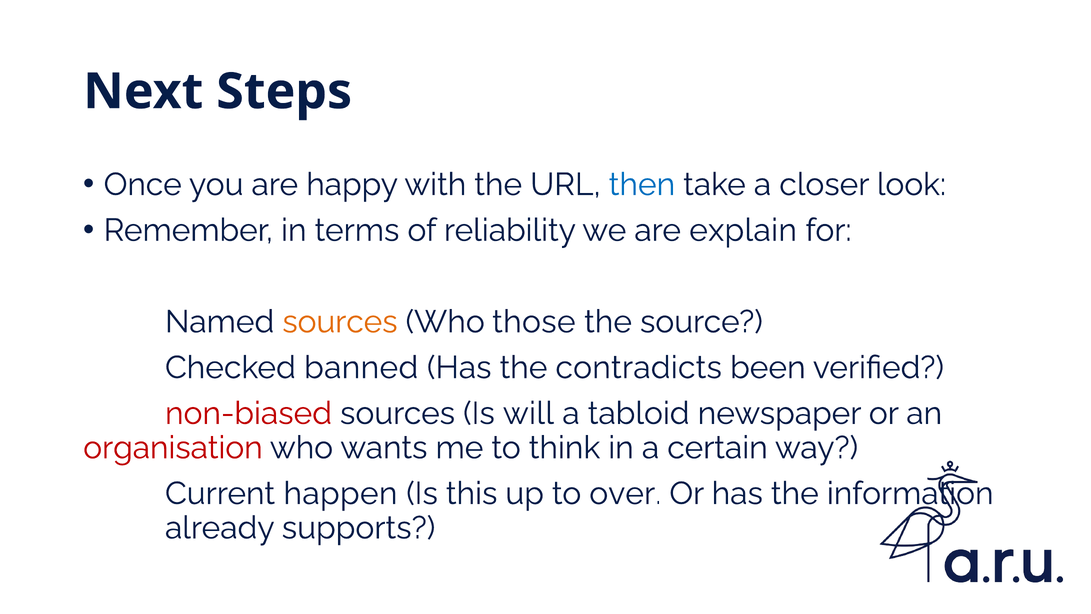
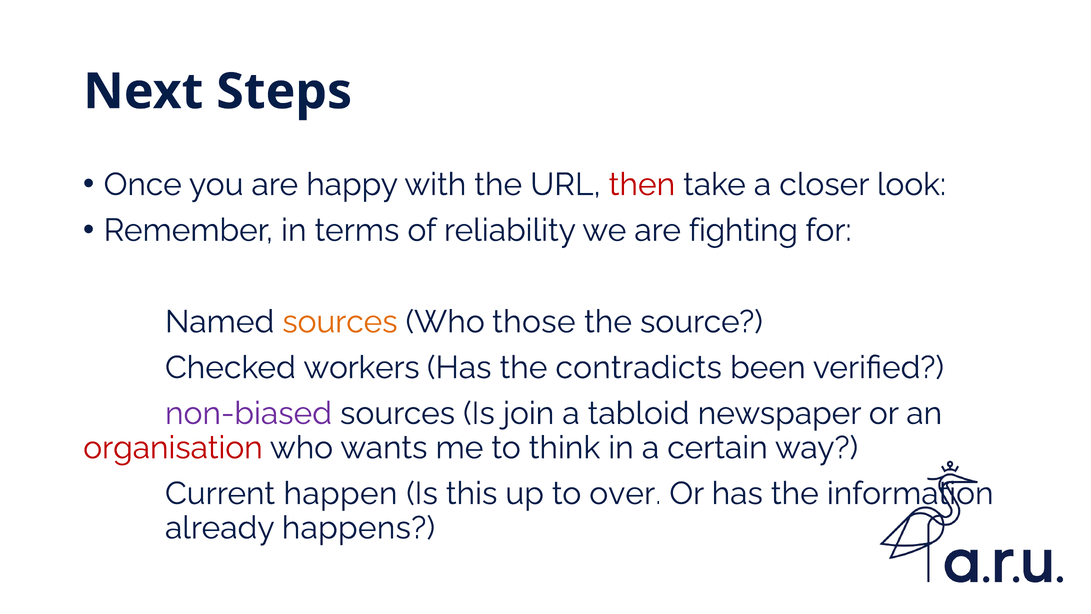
then colour: blue -> red
explain: explain -> fighting
banned: banned -> workers
non-biased colour: red -> purple
will: will -> join
supports: supports -> happens
